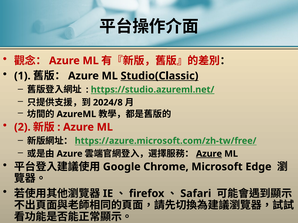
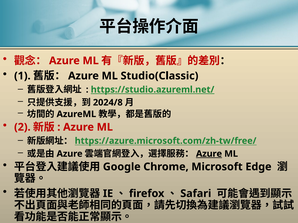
Studio(Classic underline: present -> none
